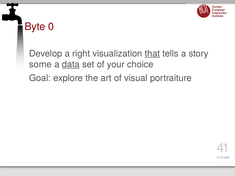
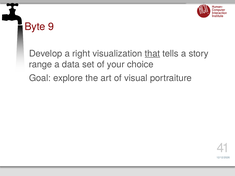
0: 0 -> 9
some: some -> range
data underline: present -> none
